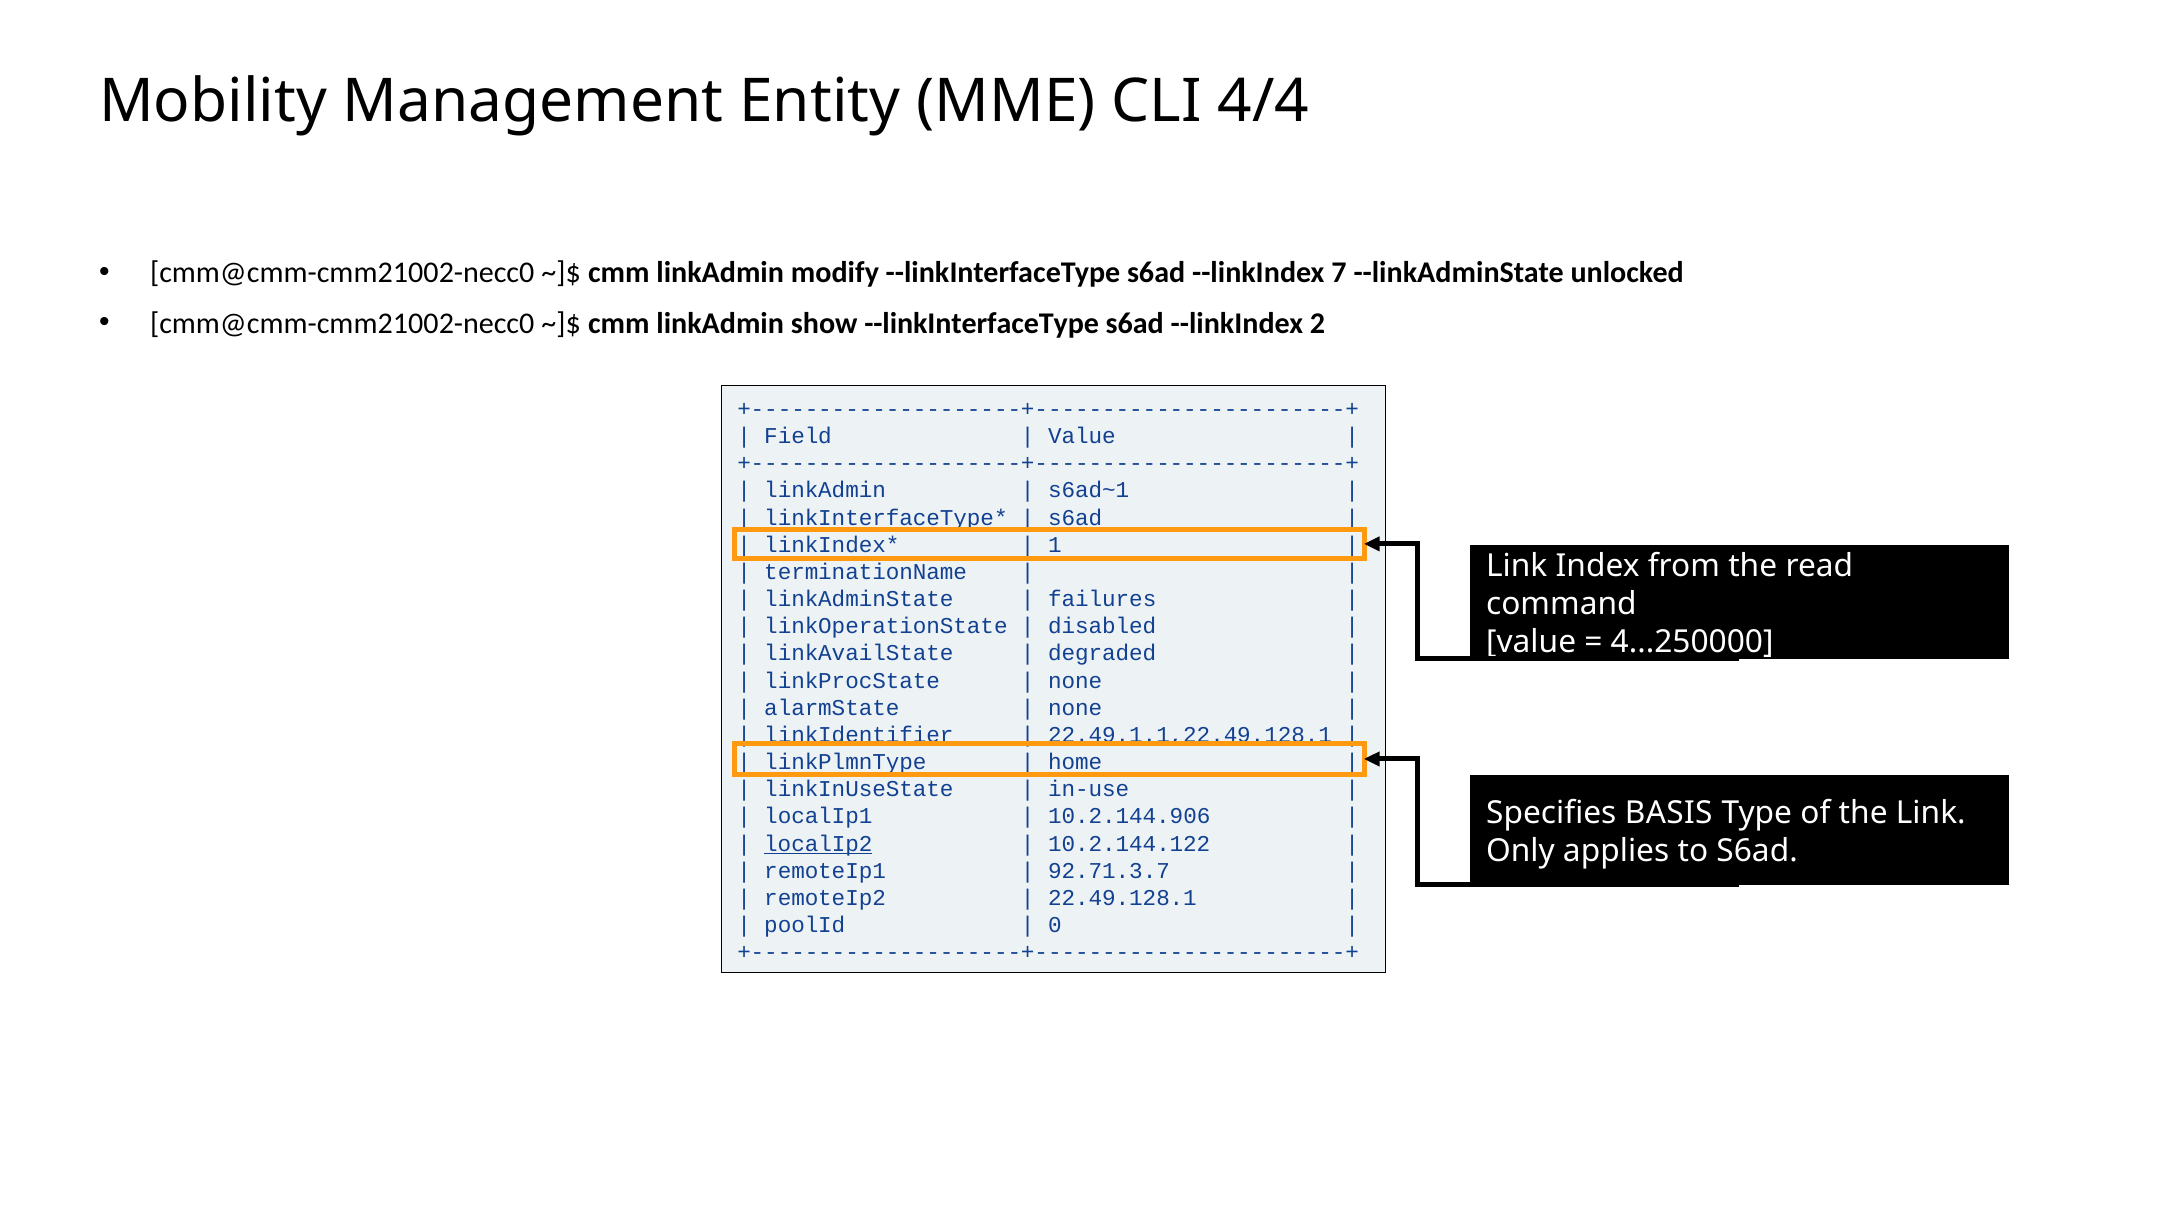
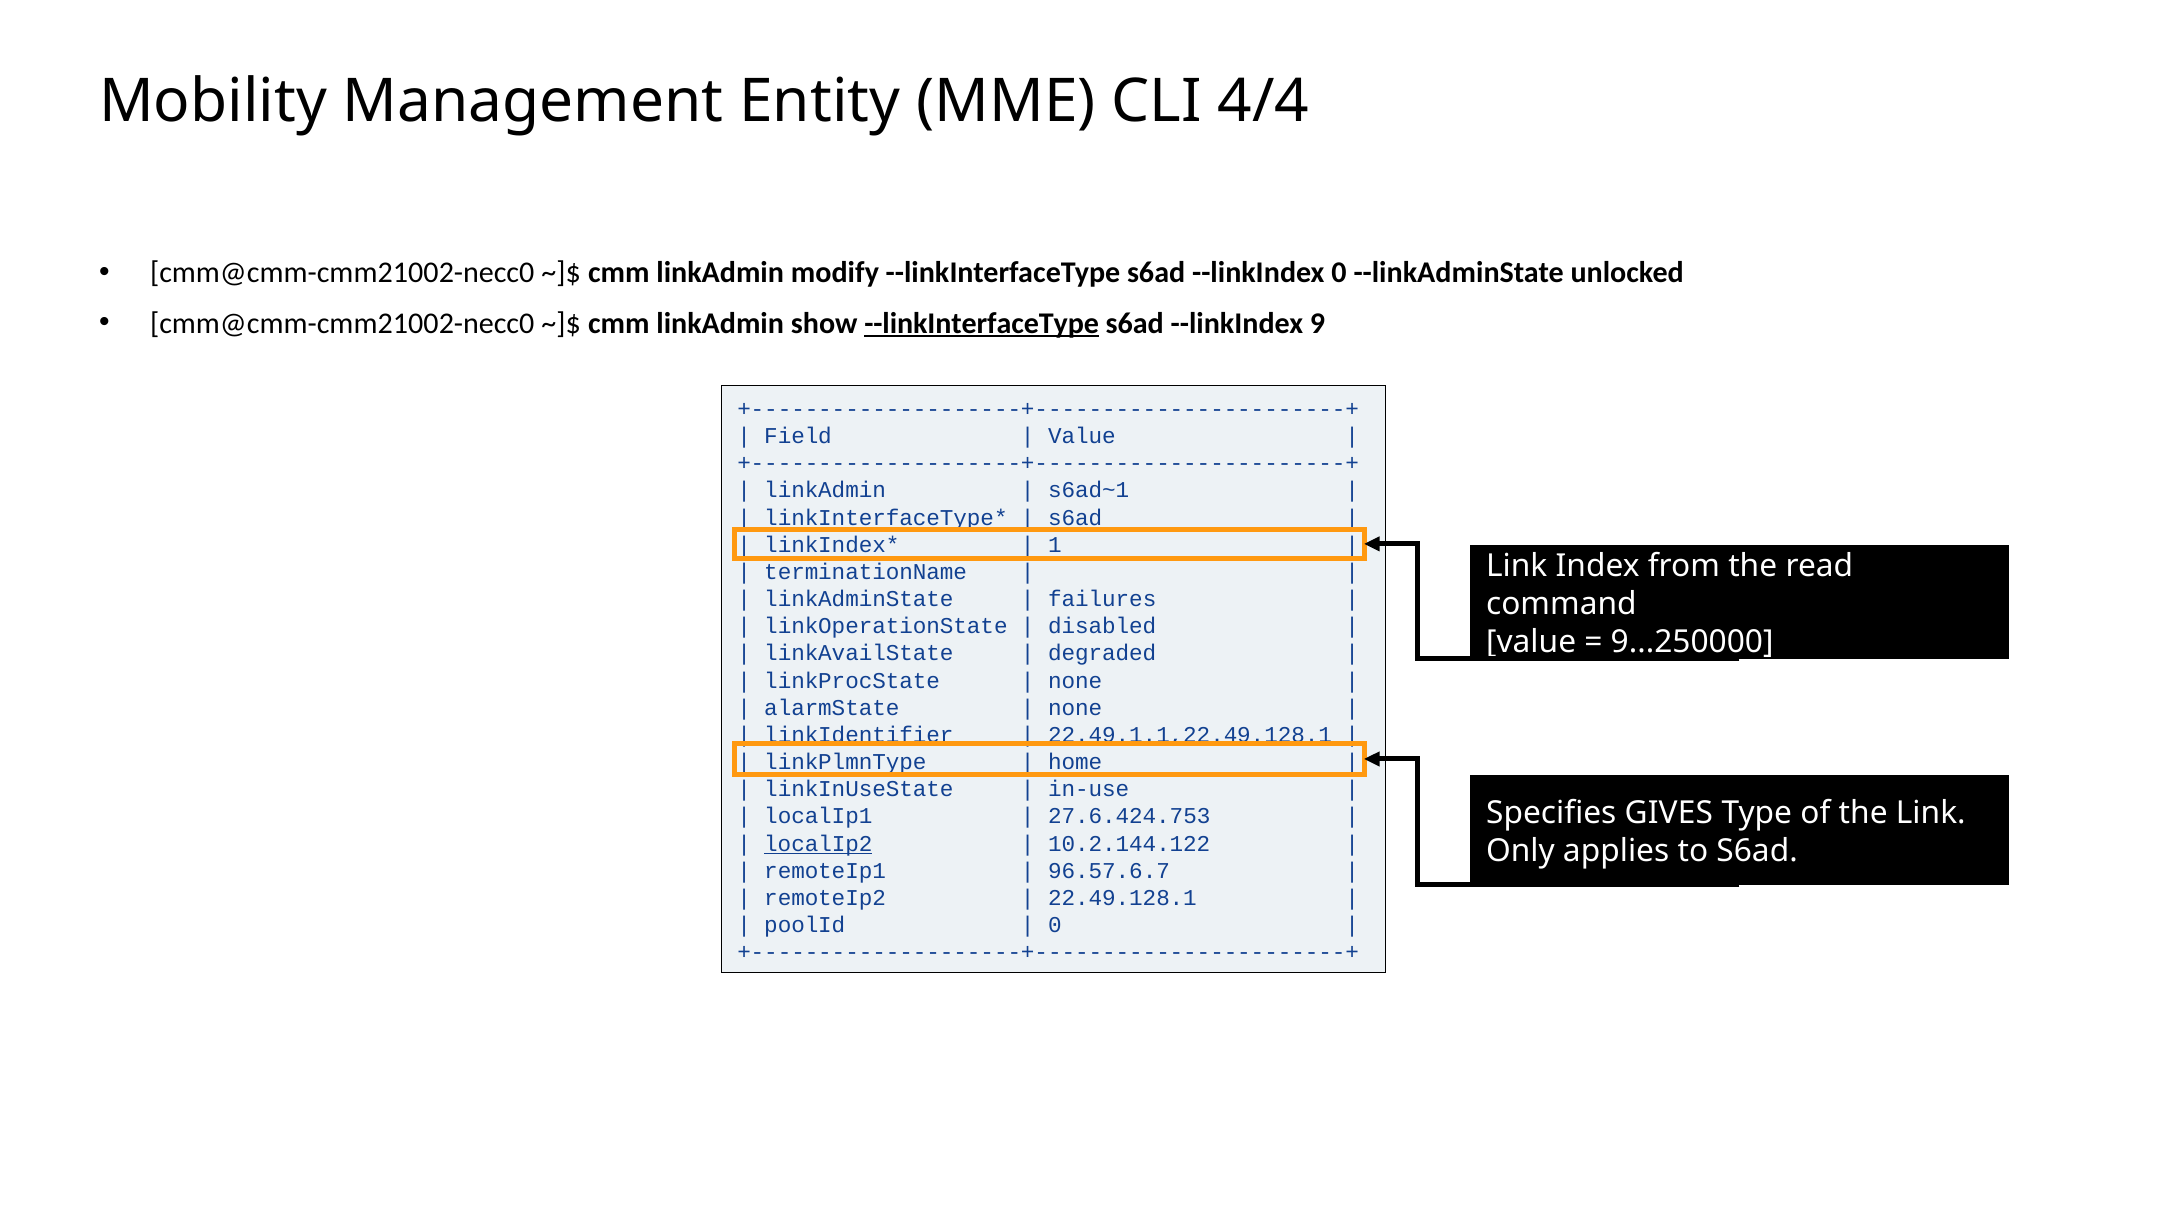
--linkIndex 7: 7 -> 0
--linkInterfaceType at (982, 323) underline: none -> present
2: 2 -> 9
4...250000: 4...250000 -> 9...250000
BASIS: BASIS -> GIVES
10.2.144.906: 10.2.144.906 -> 27.6.424.753
92.71.3.7: 92.71.3.7 -> 96.57.6.7
